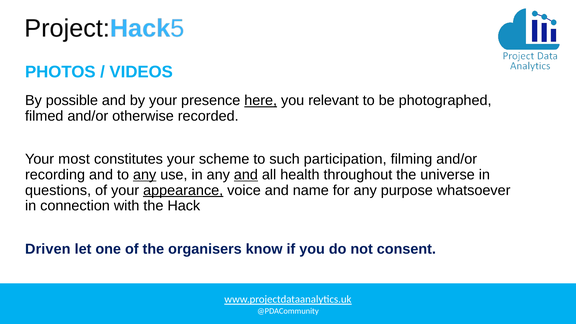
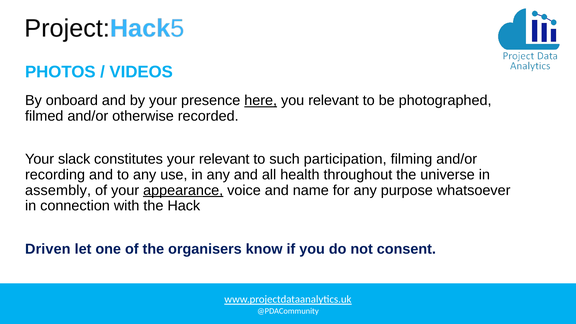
possible: possible -> onboard
most: most -> slack
your scheme: scheme -> relevant
any at (145, 175) underline: present -> none
and at (246, 175) underline: present -> none
questions: questions -> assembly
